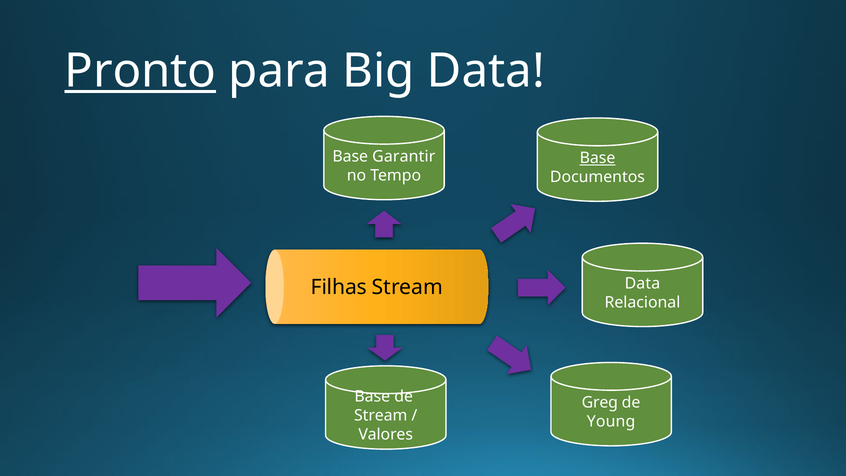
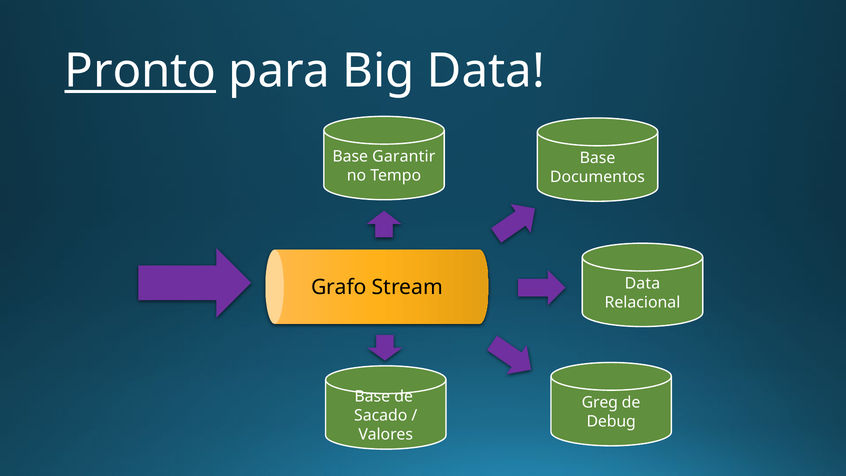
Base at (598, 158) underline: present -> none
Filhas: Filhas -> Grafo
Stream at (381, 415): Stream -> Sacado
Young: Young -> Debug
